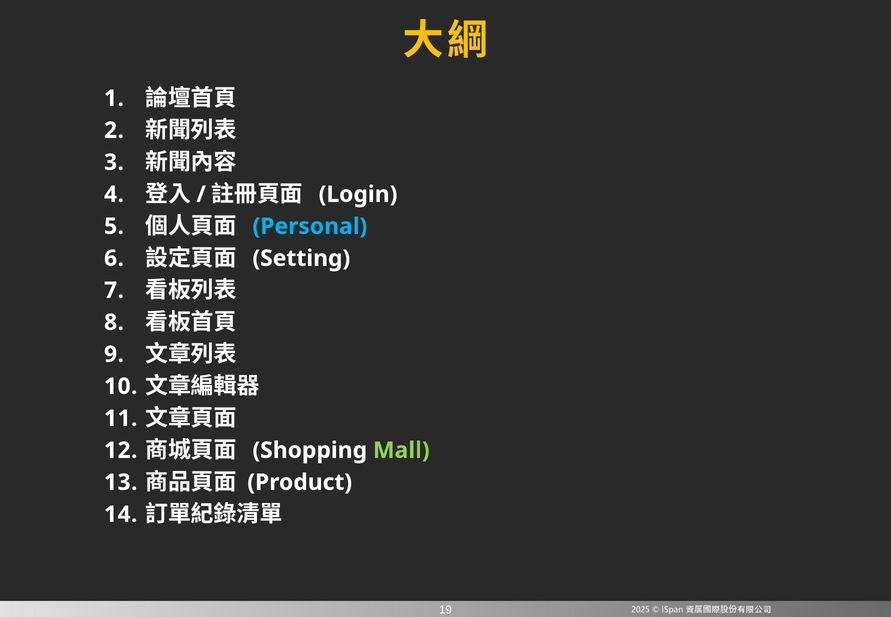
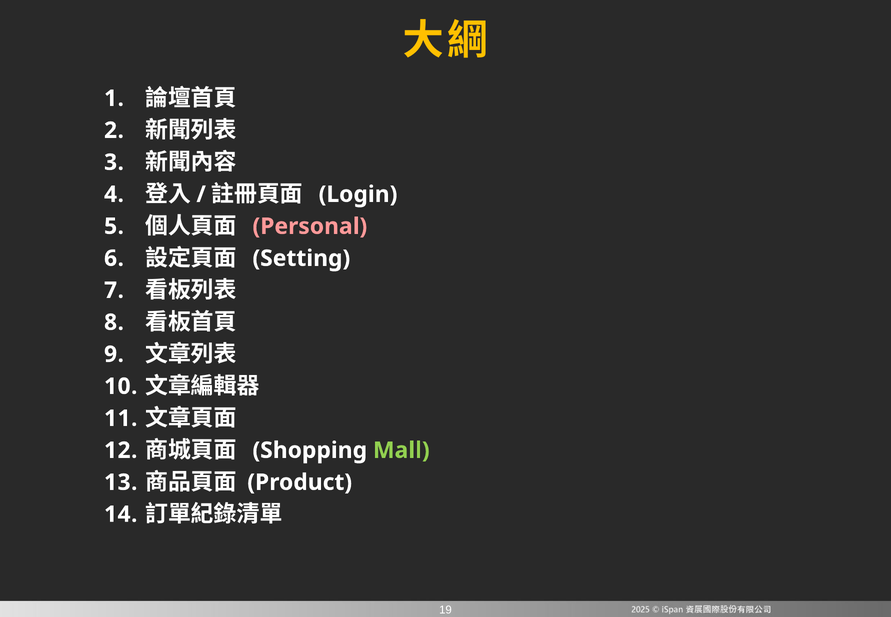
Personal colour: light blue -> pink
